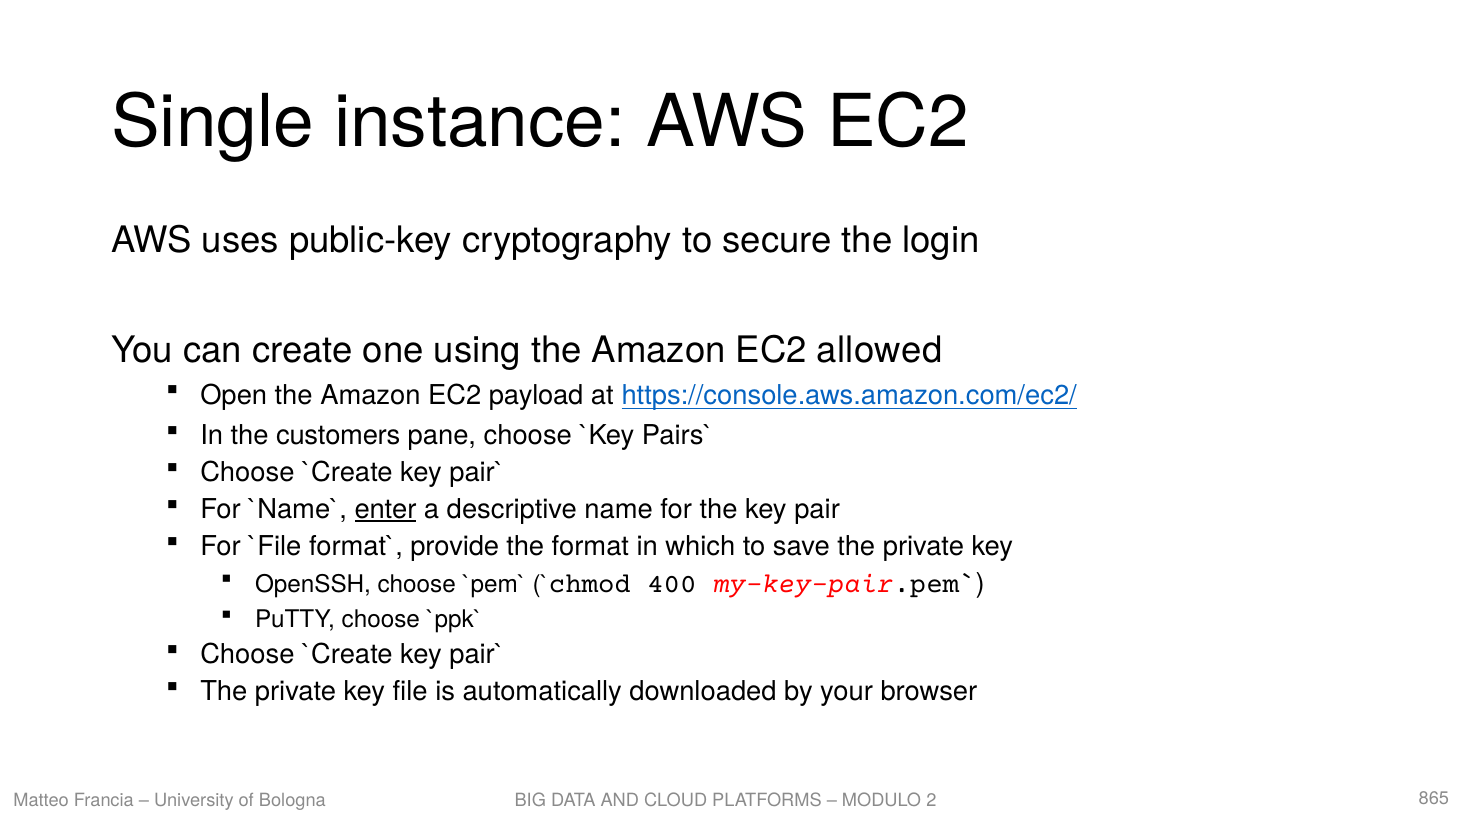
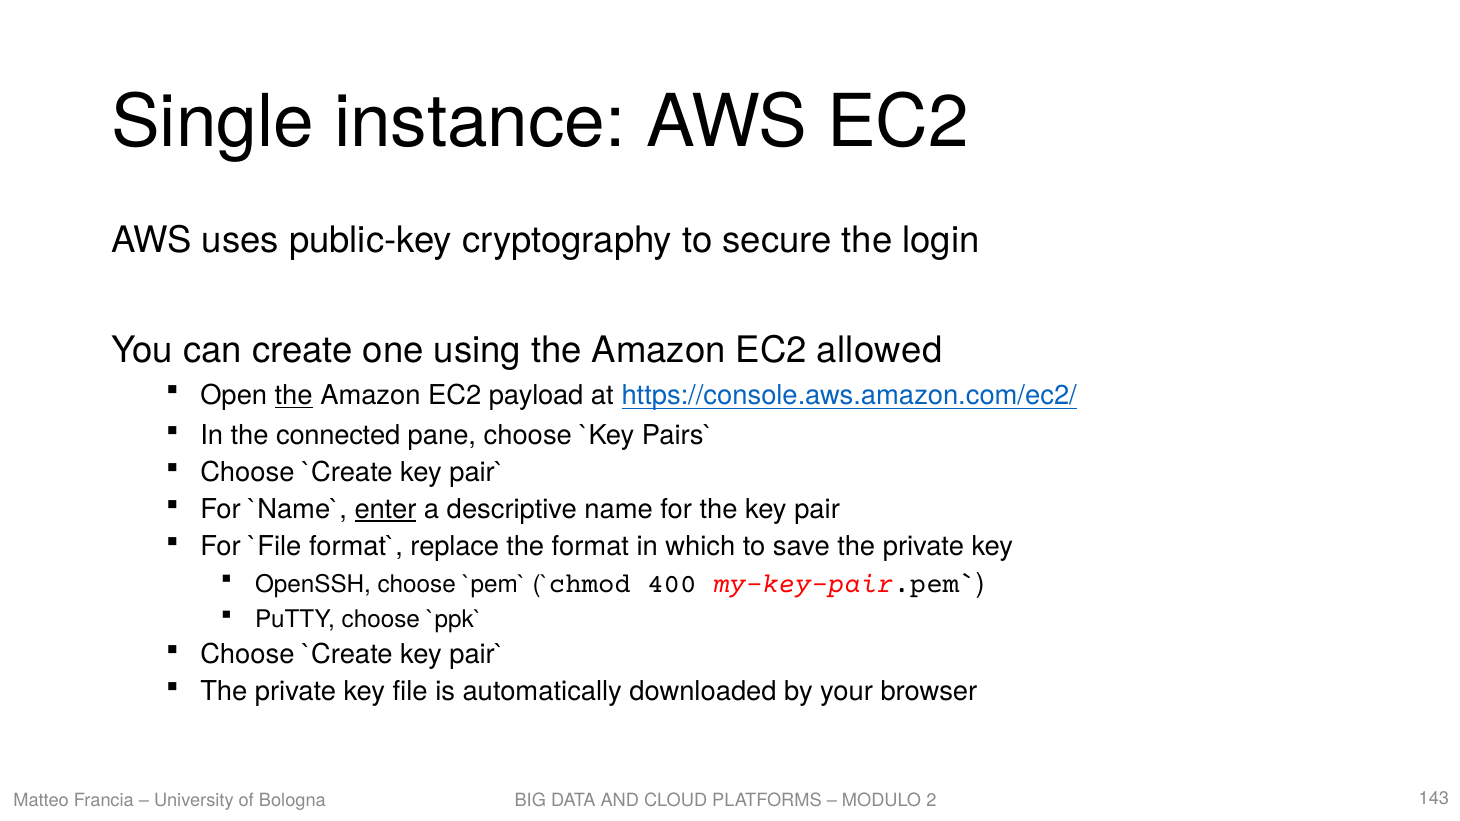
the at (294, 396) underline: none -> present
customers: customers -> connected
provide: provide -> replace
865: 865 -> 143
